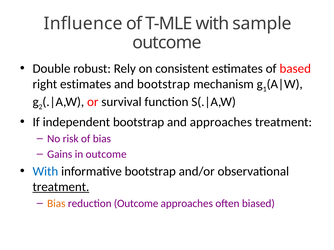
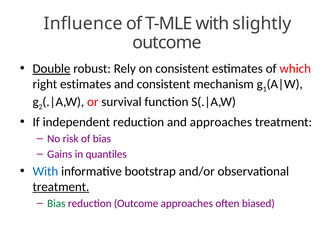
sample: sample -> slightly
Double underline: none -> present
based: based -> which
and bootstrap: bootstrap -> consistent
independent bootstrap: bootstrap -> reduction
in outcome: outcome -> quantiles
Bias at (56, 204) colour: orange -> green
